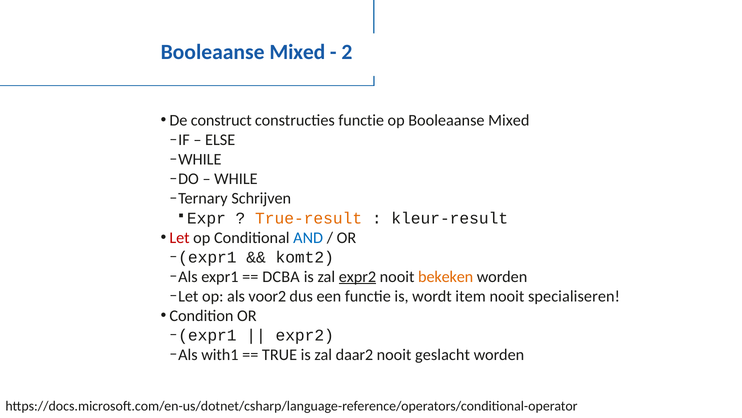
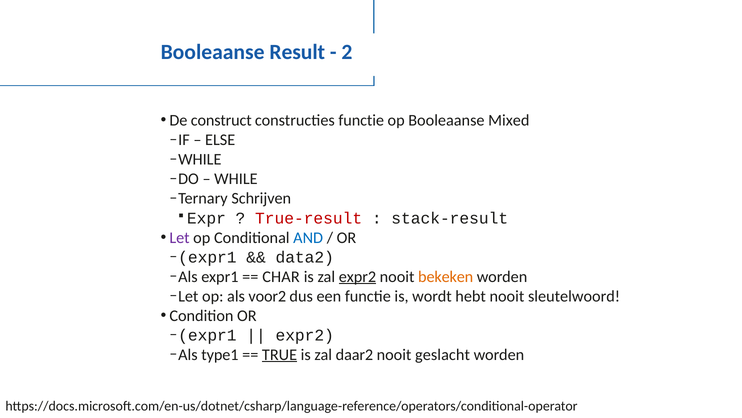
Mixed at (297, 52): Mixed -> Result
True-result colour: orange -> red
kleur-result: kleur-result -> stack-result
Let at (180, 237) colour: red -> purple
komt2: komt2 -> data2
DCBA: DCBA -> CHAR
item: item -> hebt
specialiseren: specialiseren -> sleutelwoord
with1: with1 -> type1
TRUE underline: none -> present
